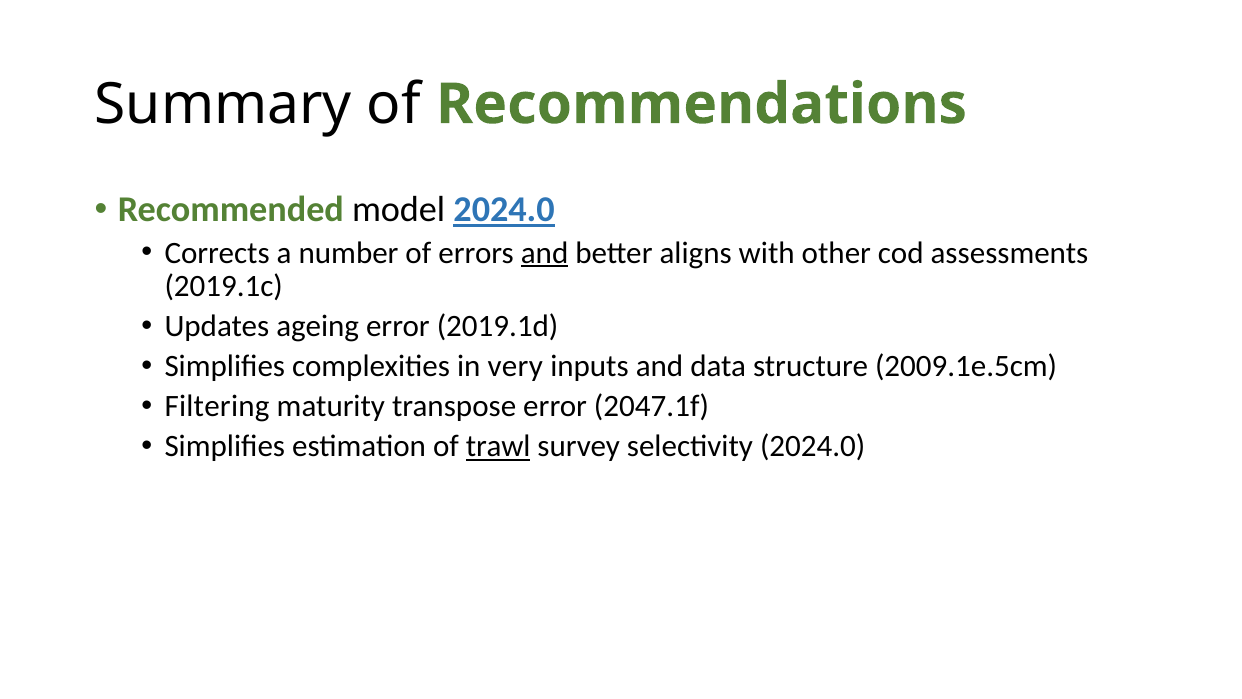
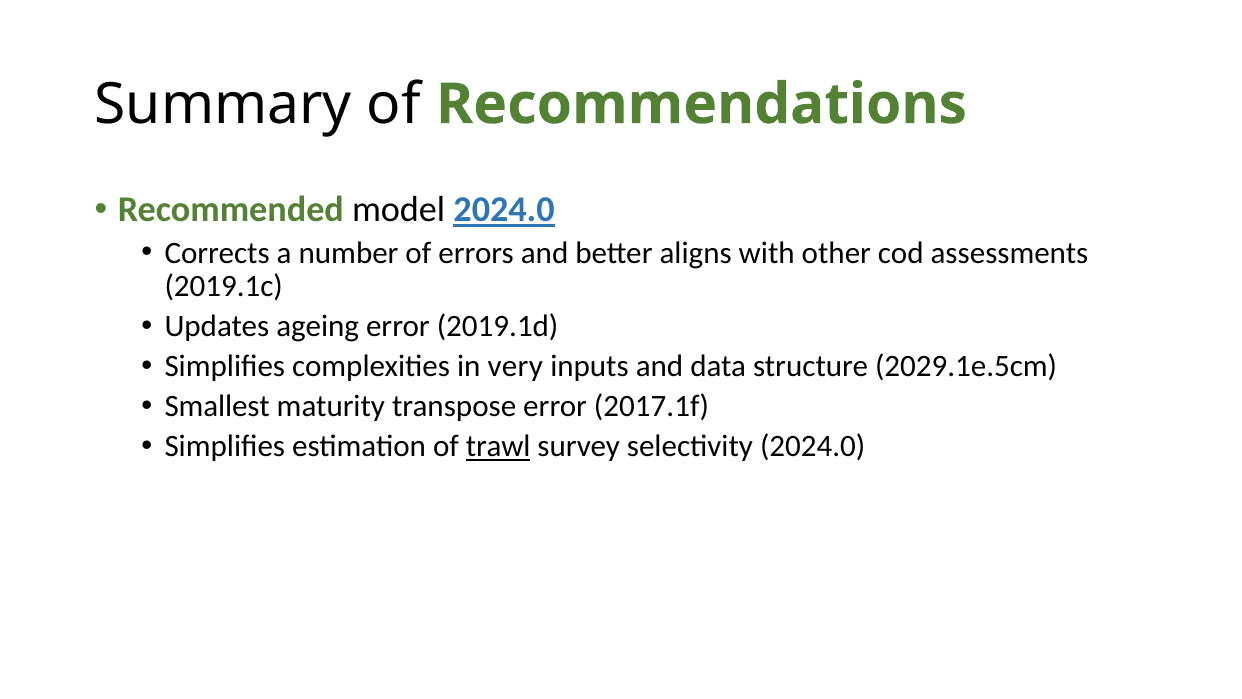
and at (545, 253) underline: present -> none
2009.1e.5cm: 2009.1e.5cm -> 2029.1e.5cm
Filtering: Filtering -> Smallest
2047.1f: 2047.1f -> 2017.1f
